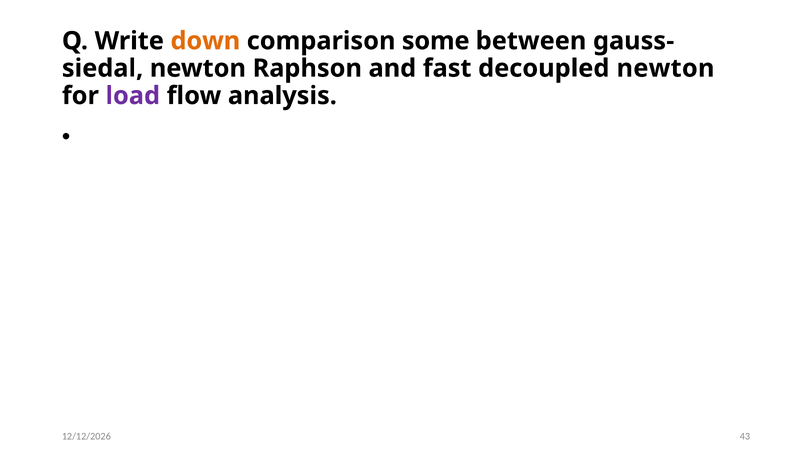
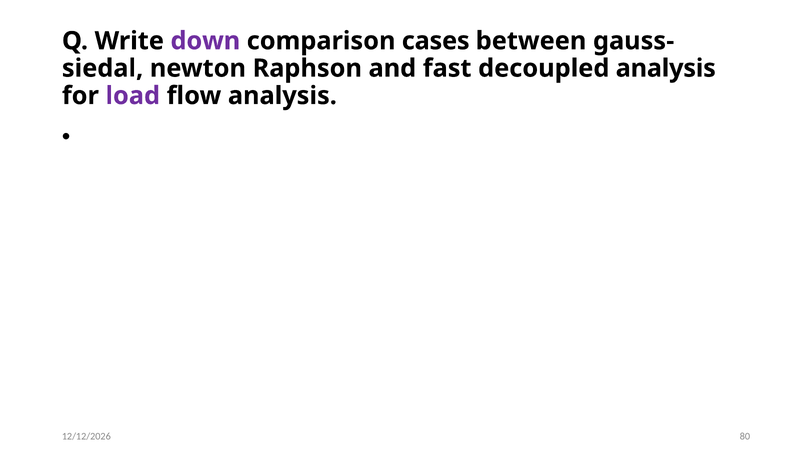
down colour: orange -> purple
some: some -> cases
decoupled newton: newton -> analysis
43: 43 -> 80
